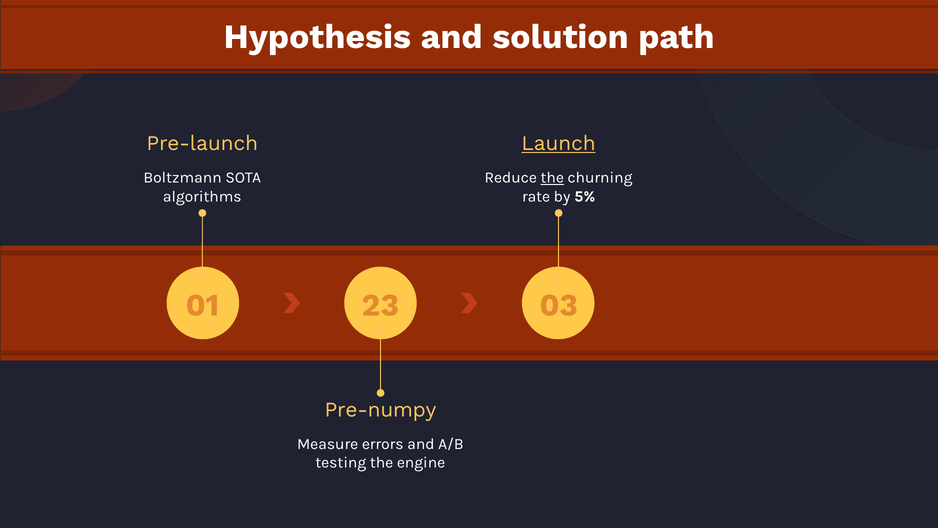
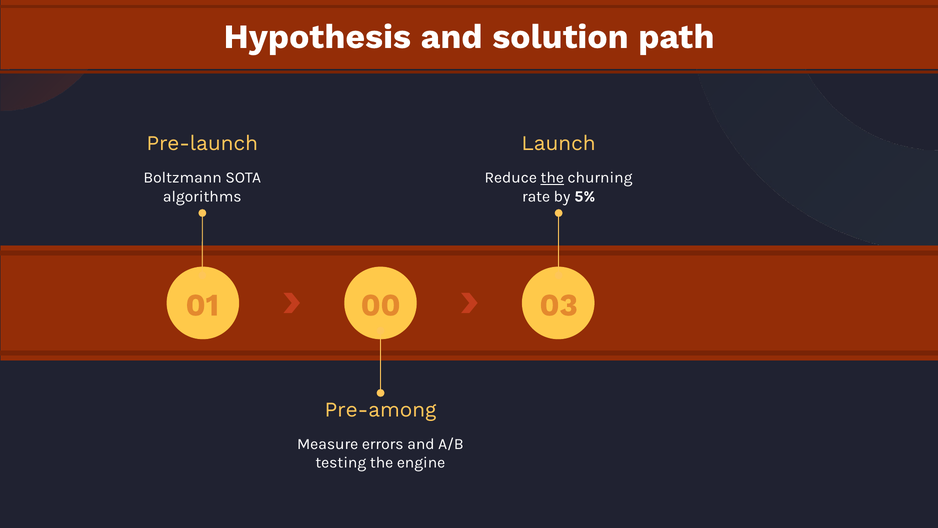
Launch underline: present -> none
23: 23 -> 00
Pre-numpy: Pre-numpy -> Pre-among
